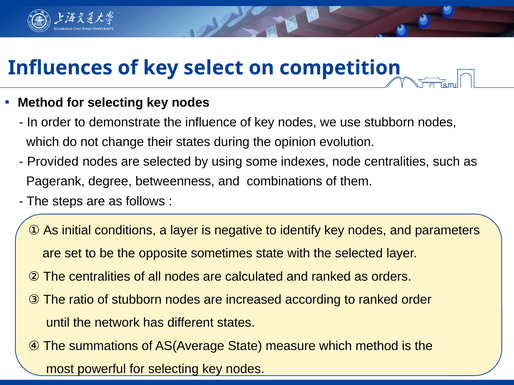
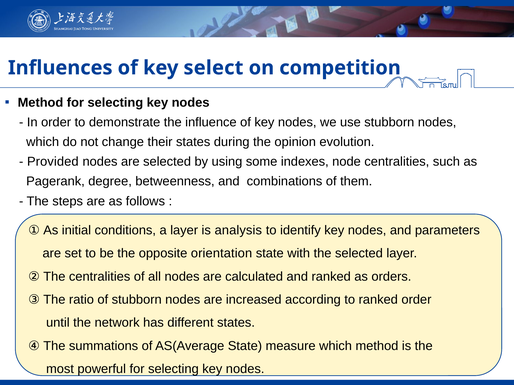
negative: negative -> analysis
sometimes: sometimes -> orientation
